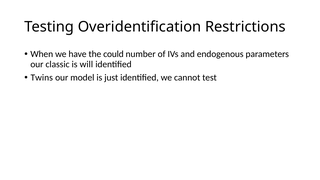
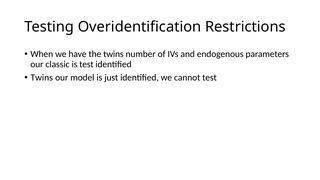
the could: could -> twins
is will: will -> test
